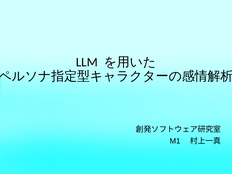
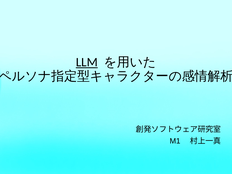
LLM underline: none -> present
